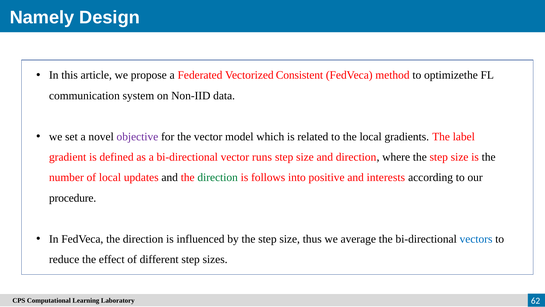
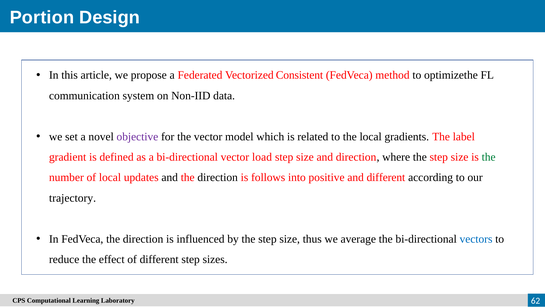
Namely: Namely -> Portion
runs: runs -> load
the at (489, 157) colour: black -> green
direction at (218, 177) colour: green -> black
and interests: interests -> different
procedure: procedure -> trajectory
